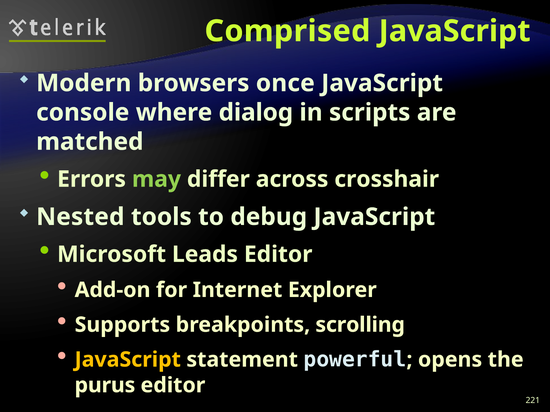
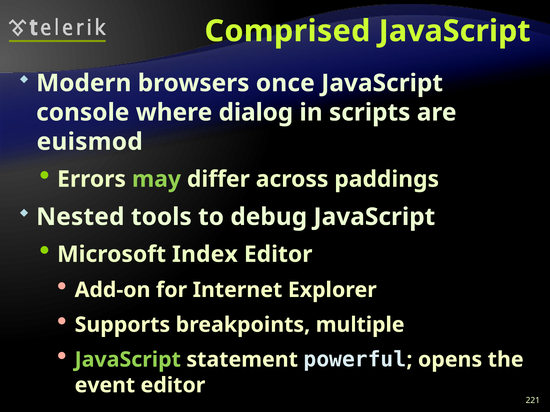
matched: matched -> euismod
crosshair: crosshair -> paddings
Leads: Leads -> Index
scrolling: scrolling -> multiple
JavaScript at (128, 360) colour: yellow -> light green
purus: purus -> event
